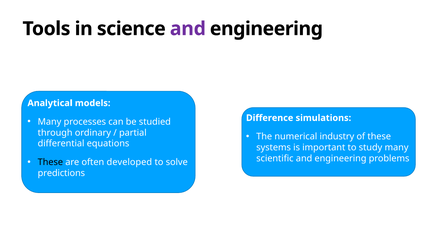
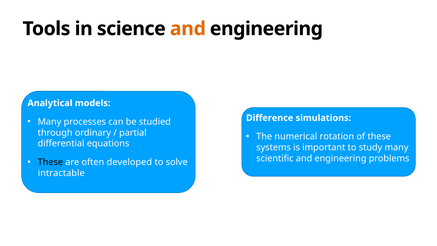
and at (188, 29) colour: purple -> orange
industry: industry -> rotation
predictions: predictions -> intractable
